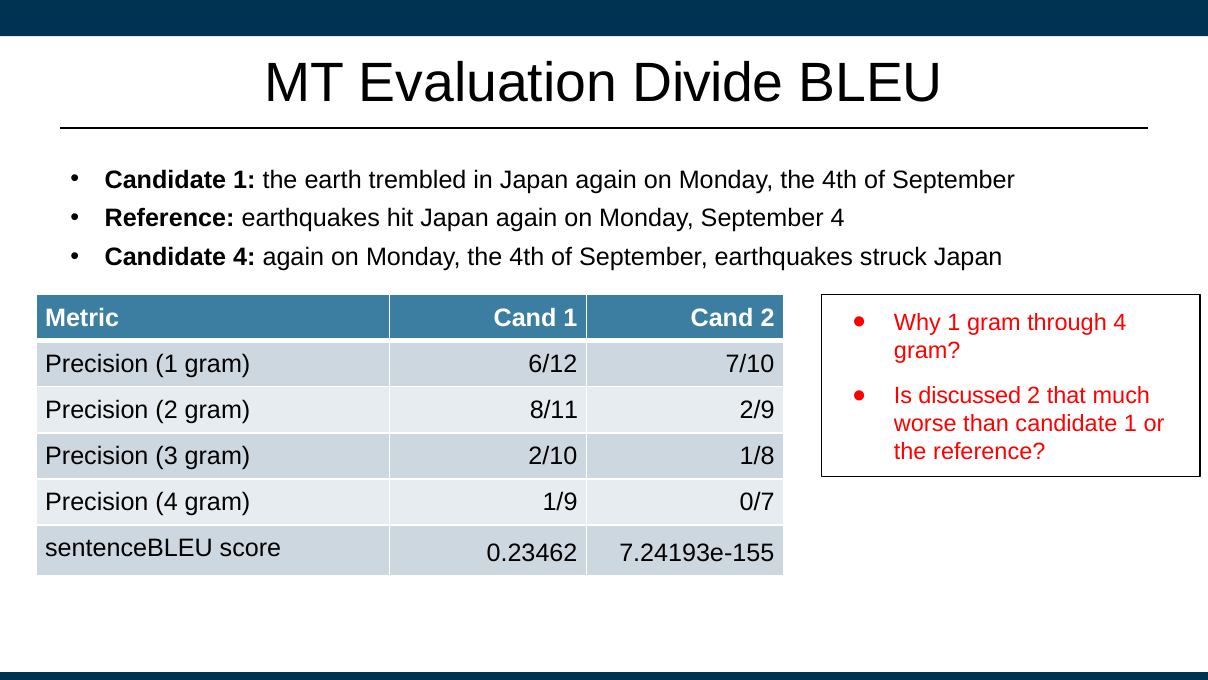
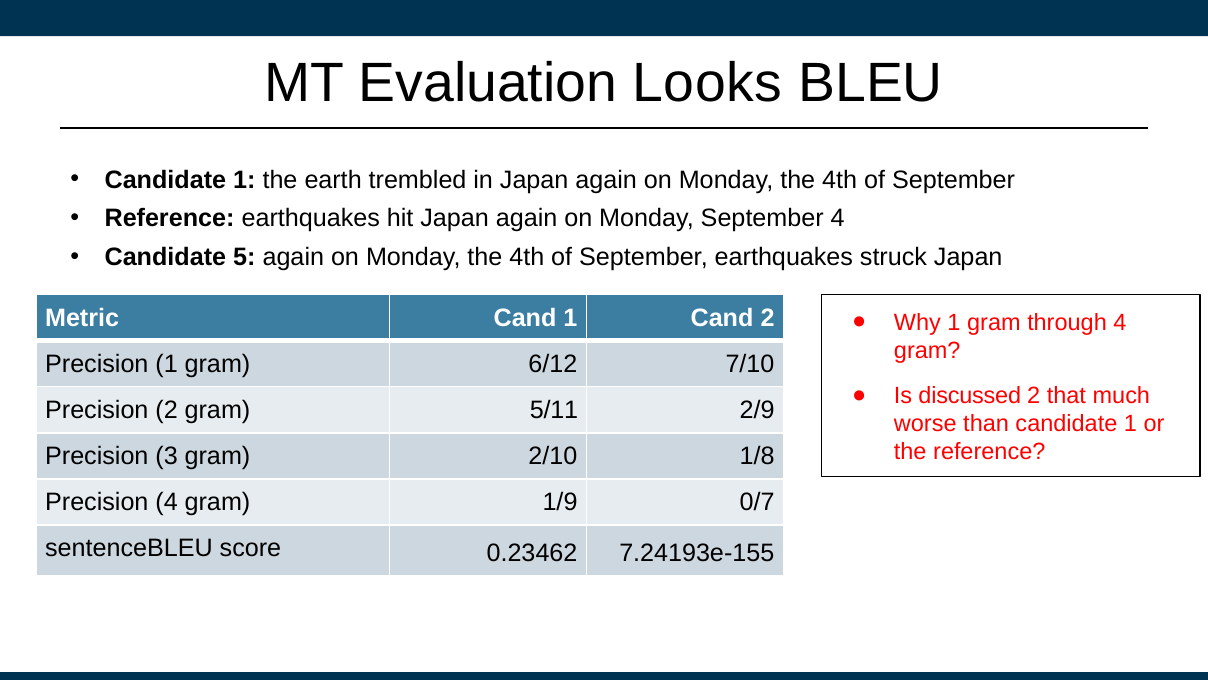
Divide: Divide -> Looks
Candidate 4: 4 -> 5
8/11: 8/11 -> 5/11
